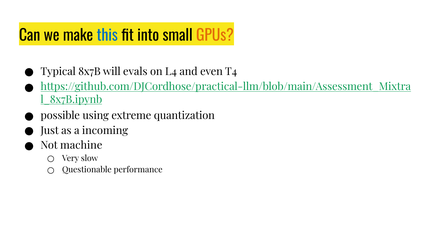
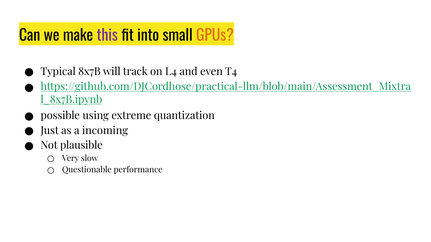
this colour: blue -> purple
evals: evals -> track
machine: machine -> plausible
